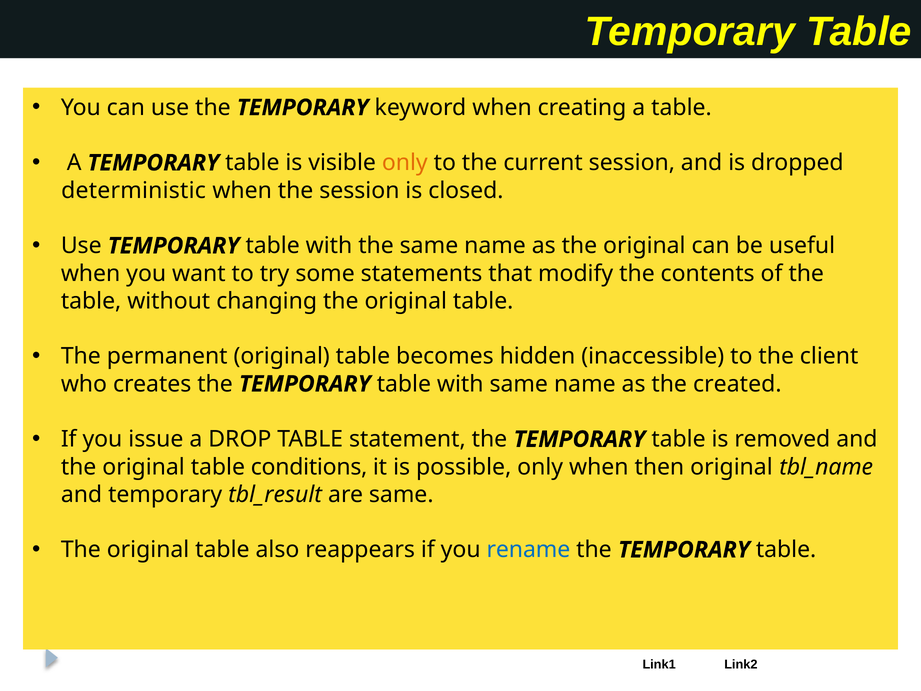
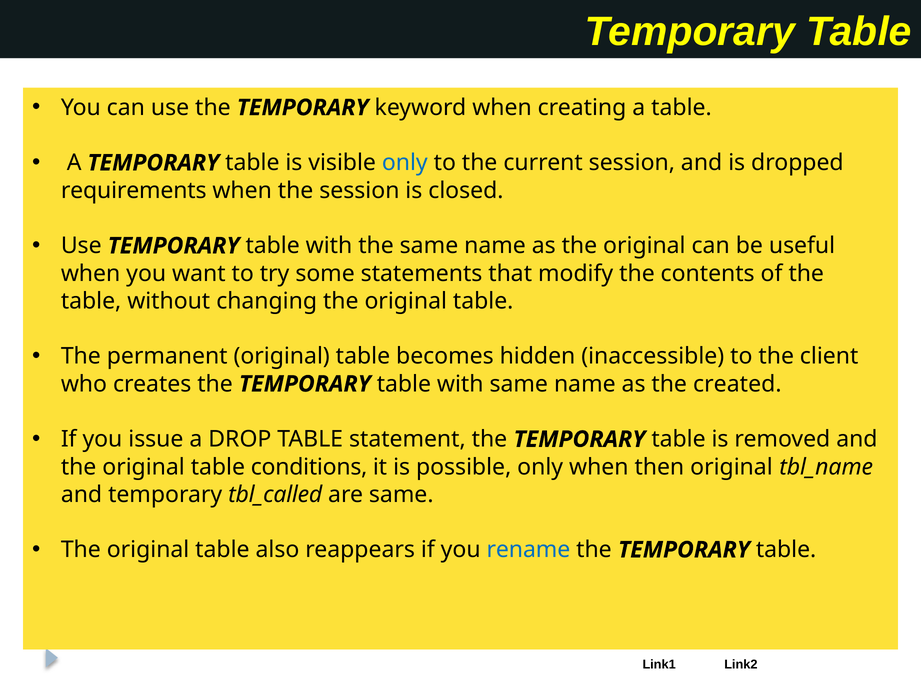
only at (405, 163) colour: orange -> blue
deterministic: deterministic -> requirements
tbl_result: tbl_result -> tbl_called
